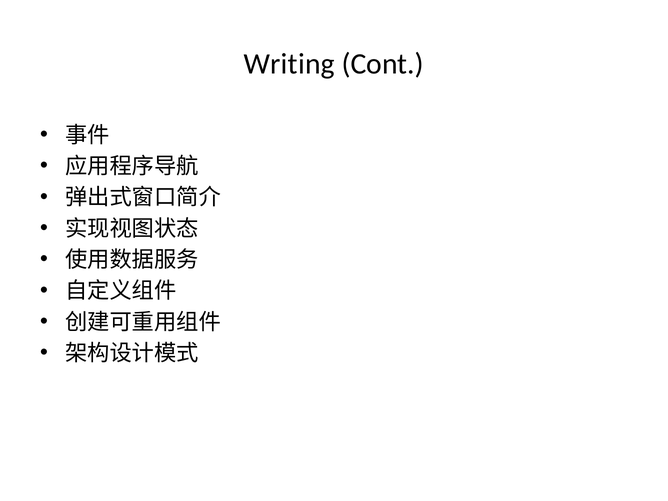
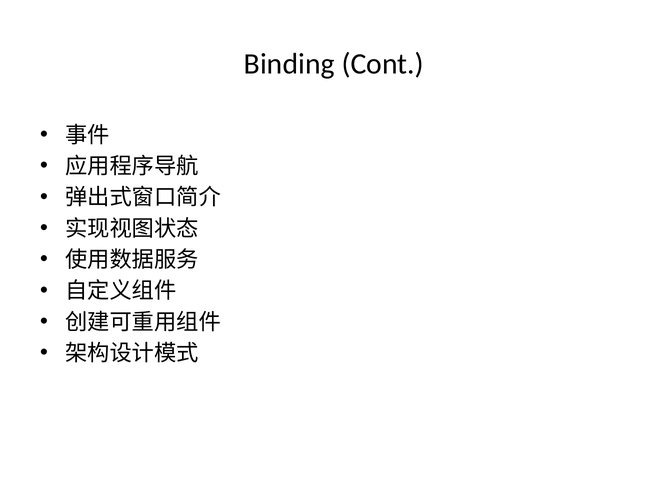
Writing: Writing -> Binding
